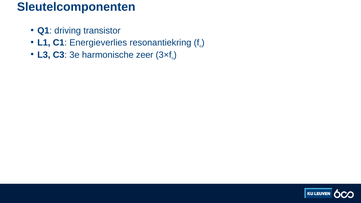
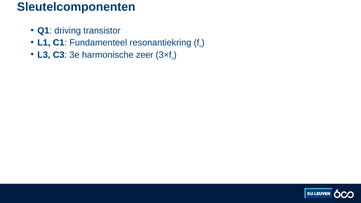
Energieverlies: Energieverlies -> Fundamenteel
